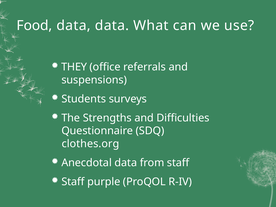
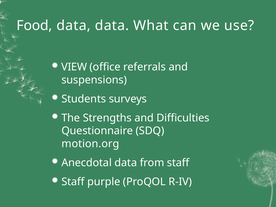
THEY: THEY -> VIEW
clothes.org: clothes.org -> motion.org
